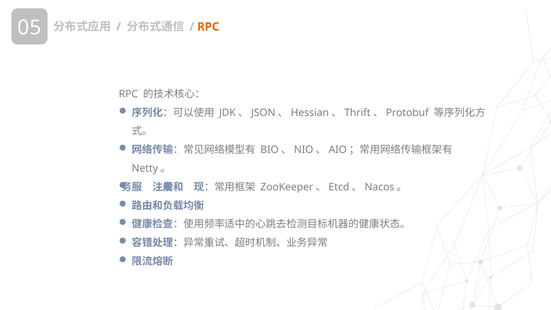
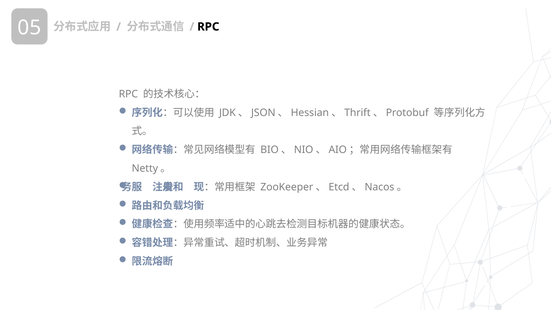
RPC at (208, 27) colour: orange -> black
